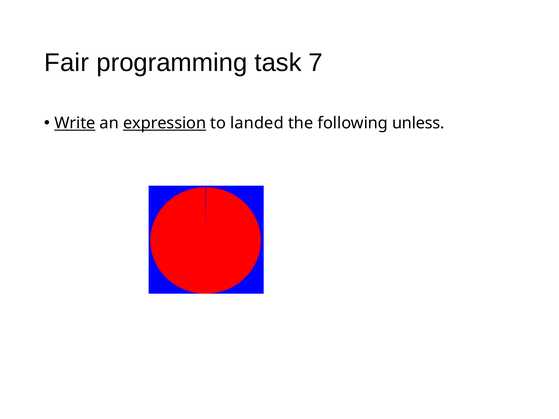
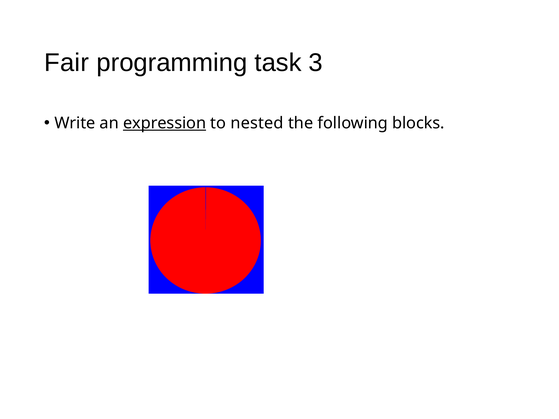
7: 7 -> 3
Write underline: present -> none
landed: landed -> nested
unless: unless -> blocks
